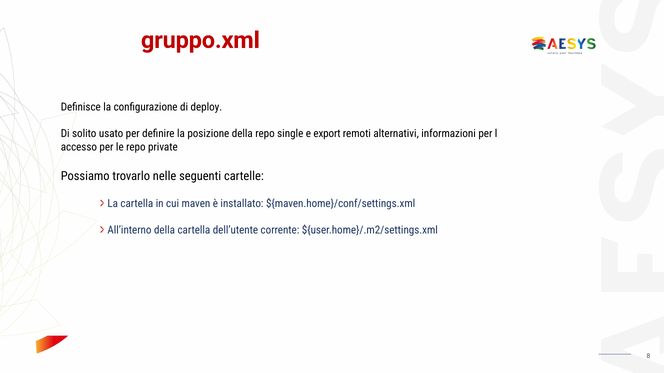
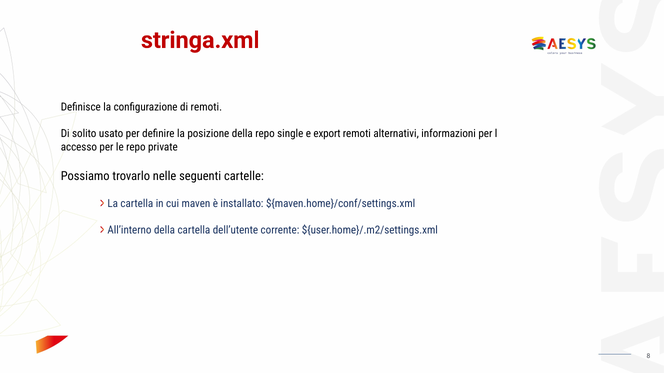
gruppo.xml: gruppo.xml -> stringa.xml
di deploy: deploy -> remoti
